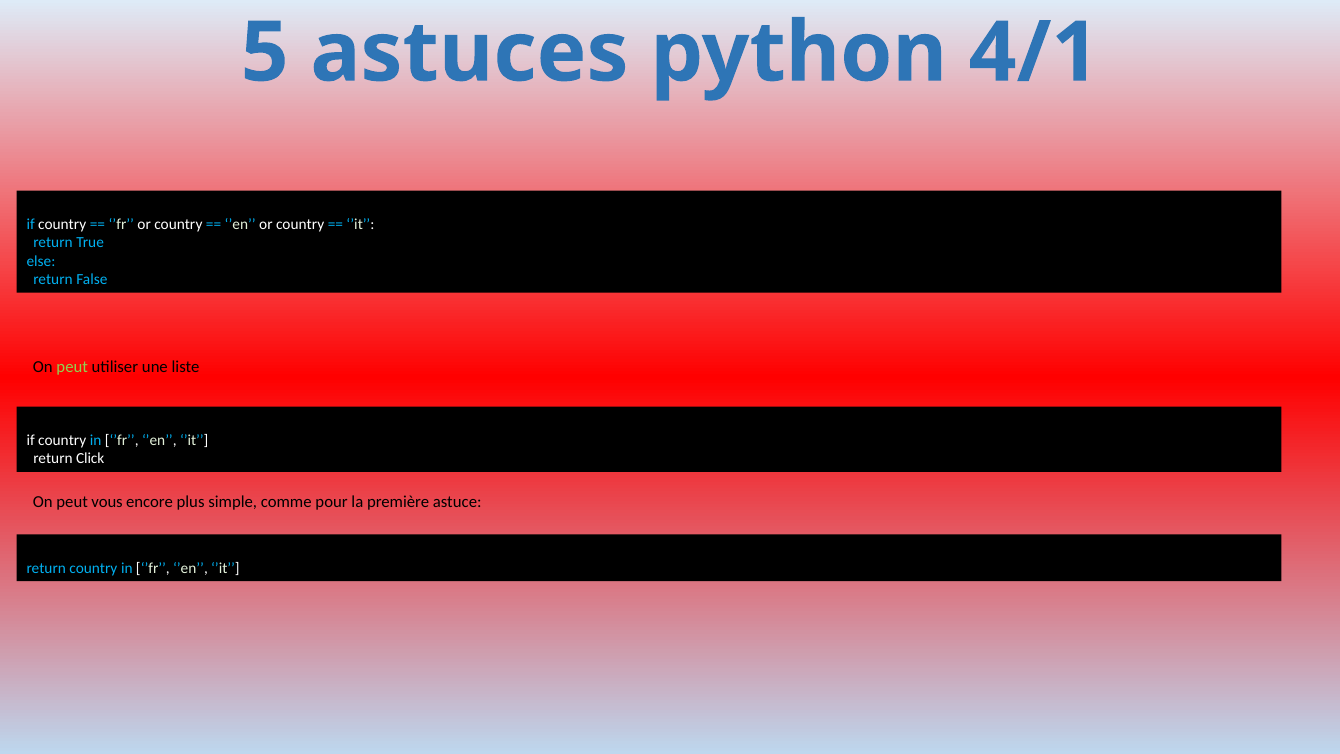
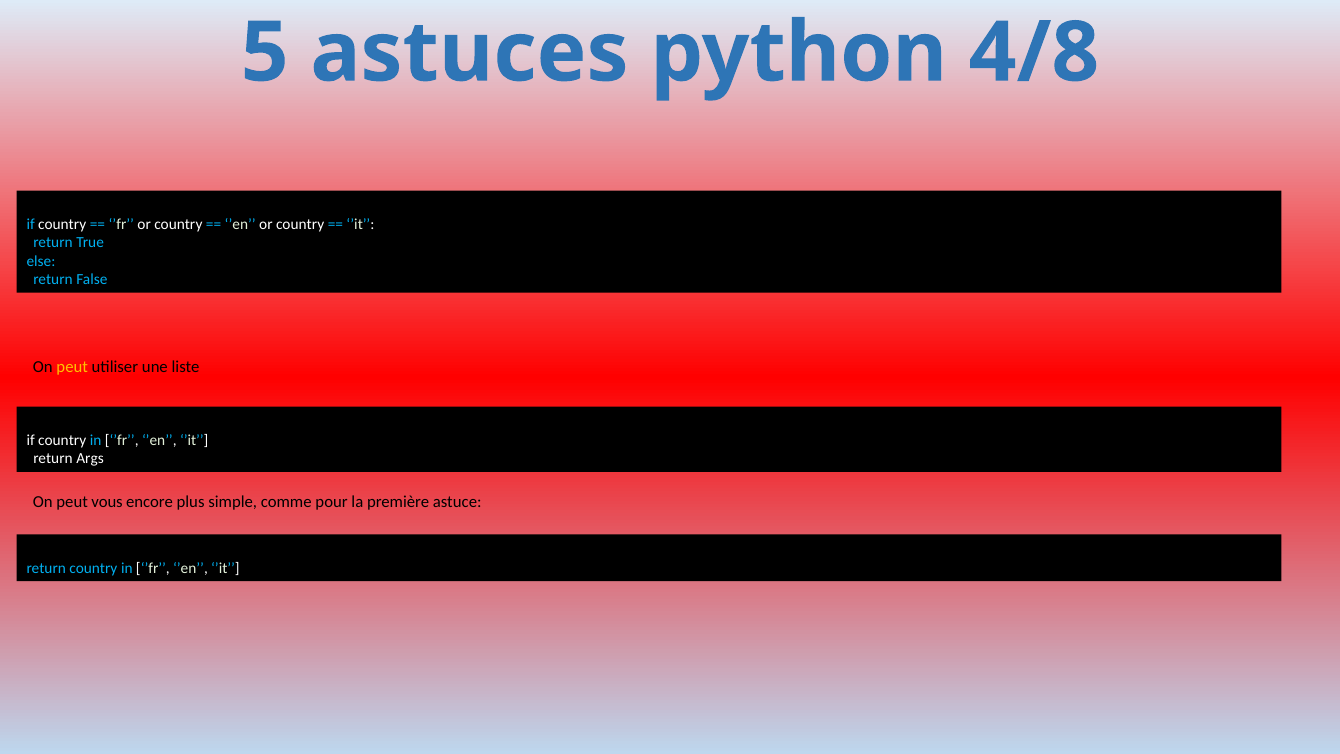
4/1: 4/1 -> 4/8
peut at (72, 367) colour: light green -> yellow
Click: Click -> Args
